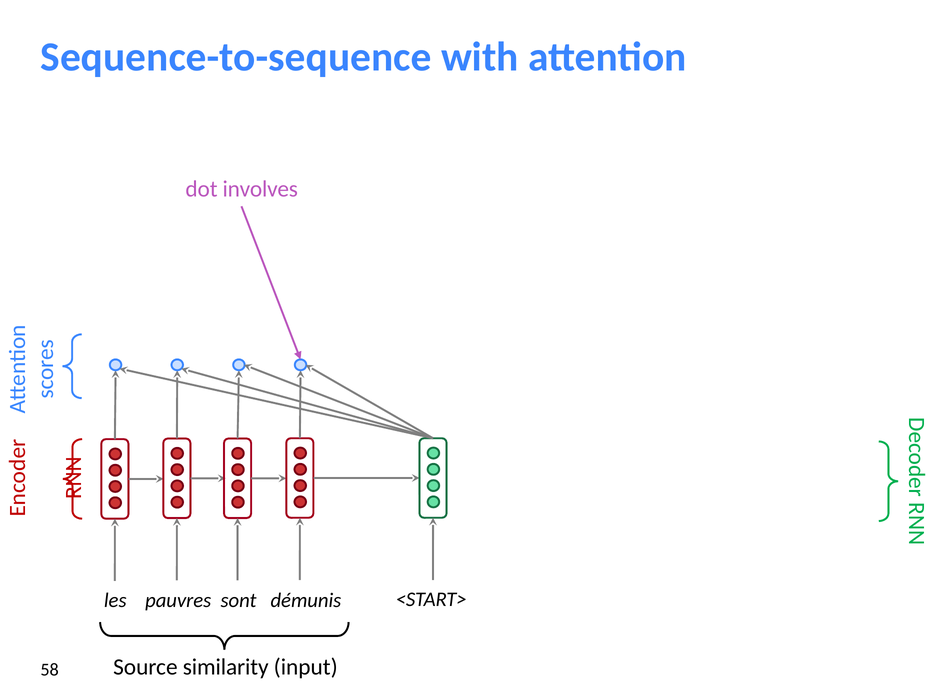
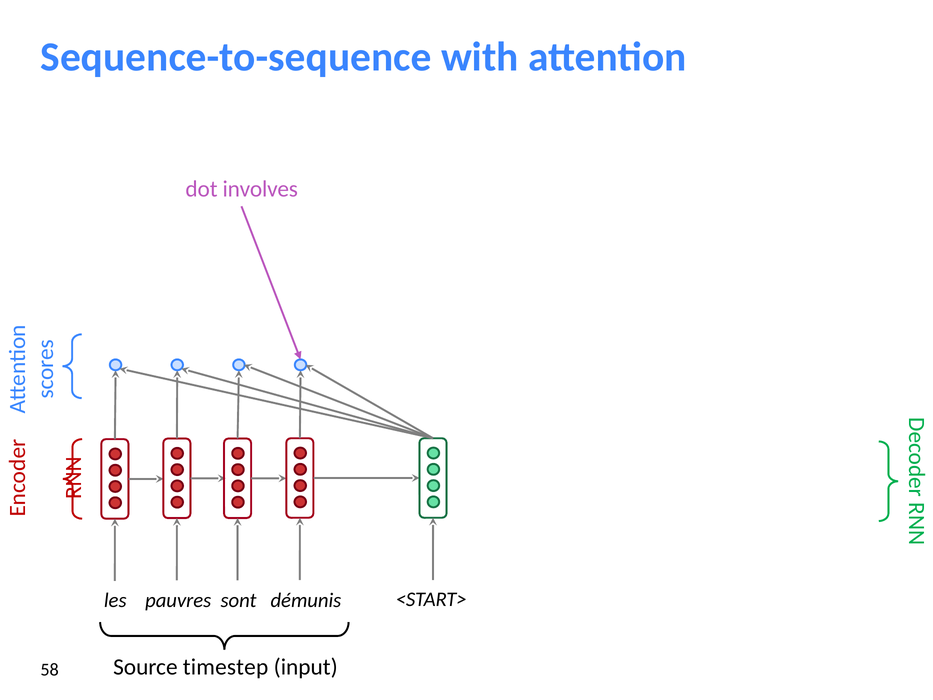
similarity: similarity -> timestep
